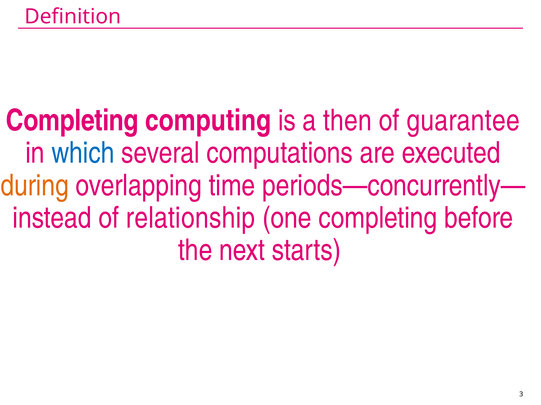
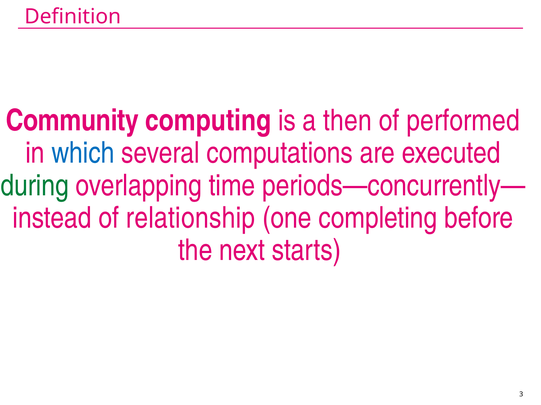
Completing at (72, 121): Completing -> Community
guarantee: guarantee -> performed
during colour: orange -> green
